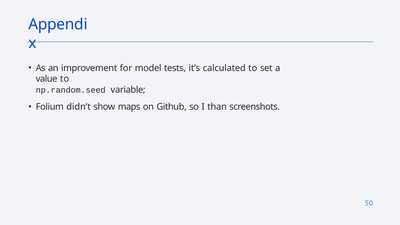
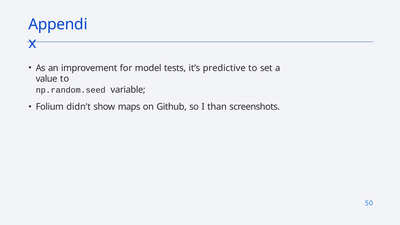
calculated: calculated -> predictive
